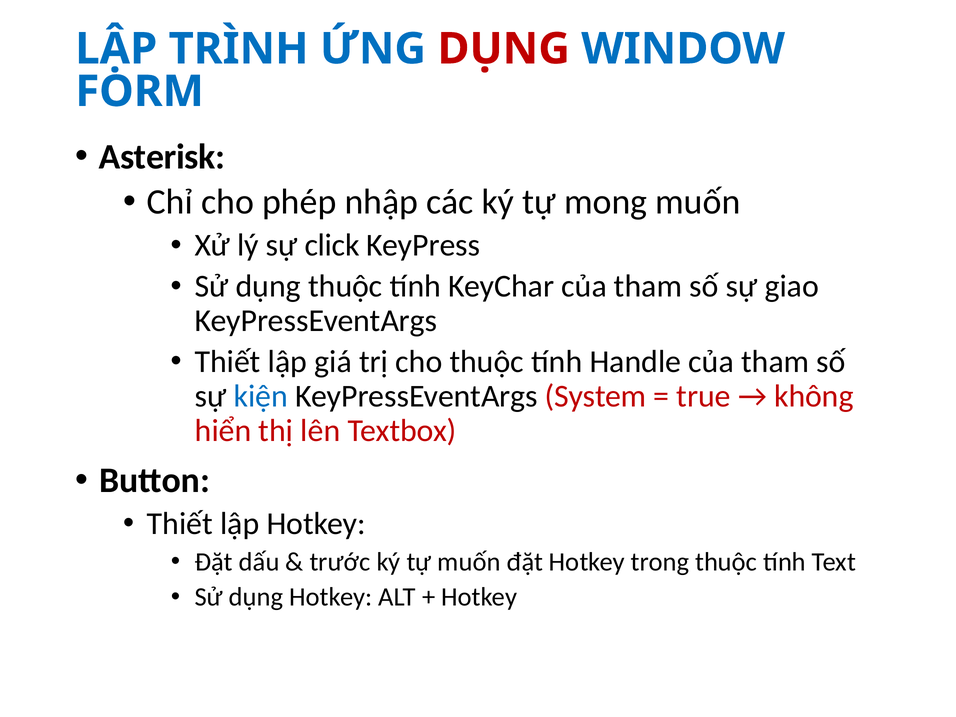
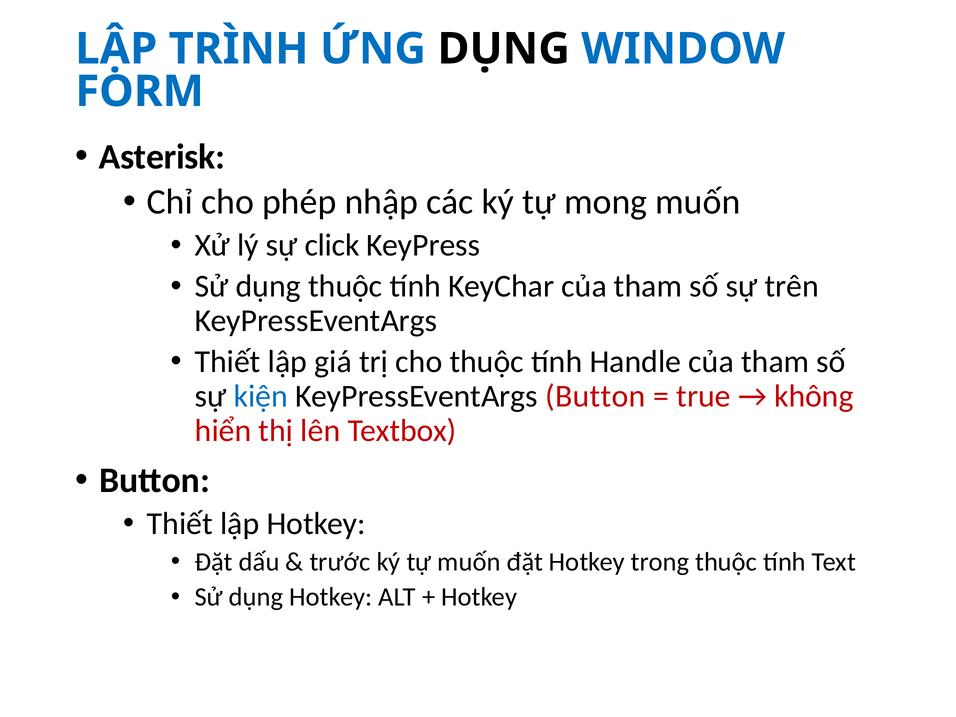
DỤNG at (504, 49) colour: red -> black
giao: giao -> trên
KeyPressEventArgs System: System -> Button
